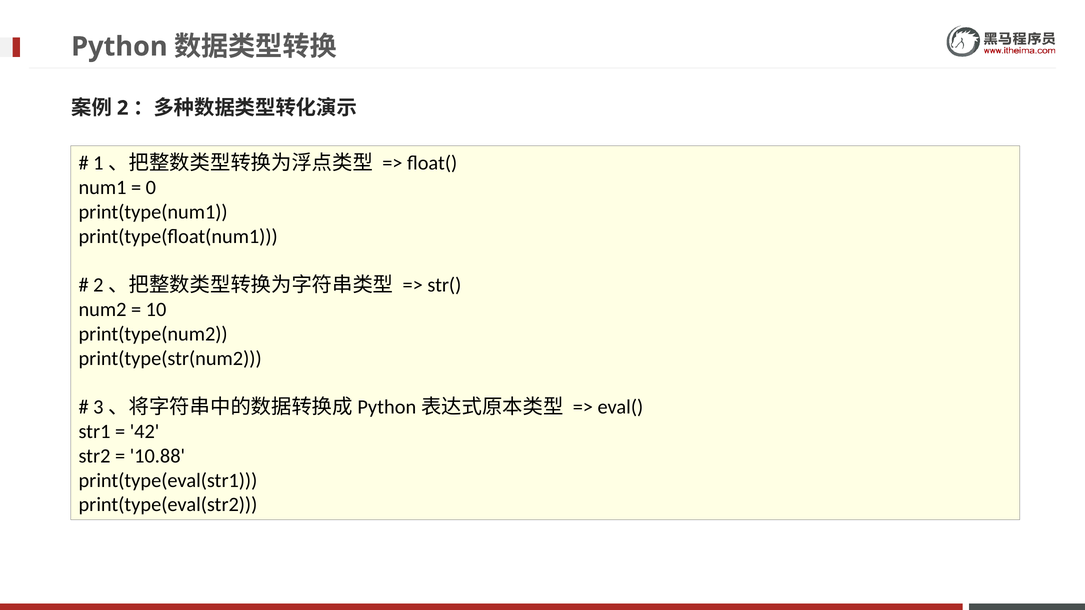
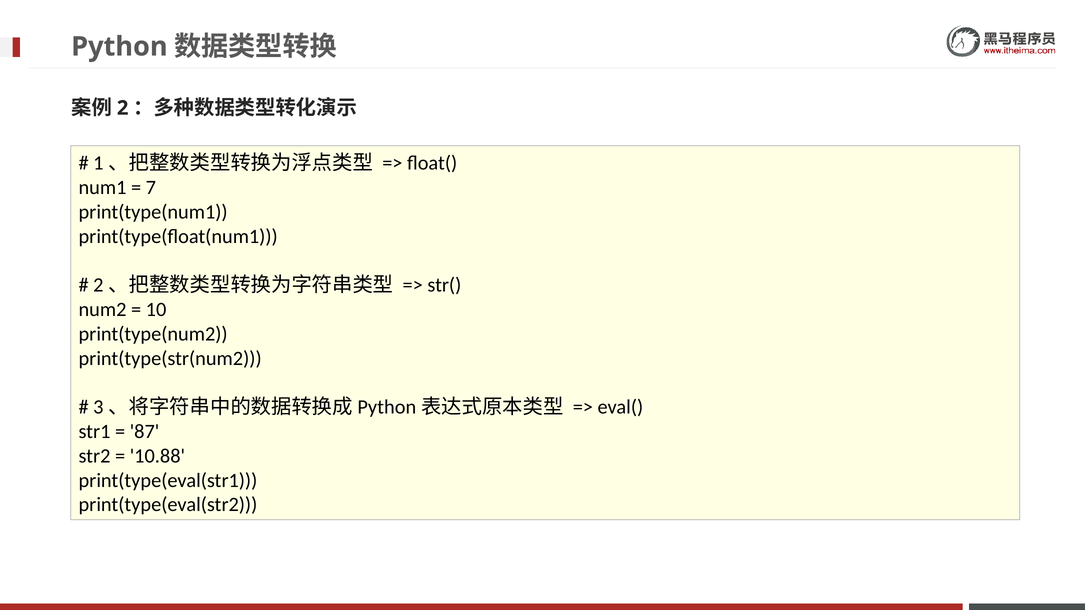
0: 0 -> 7
42: 42 -> 87
